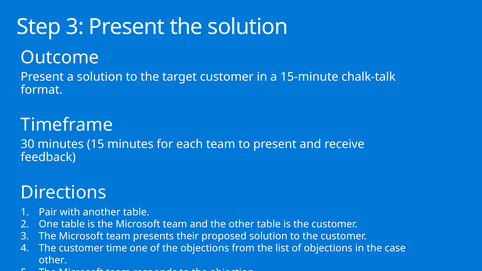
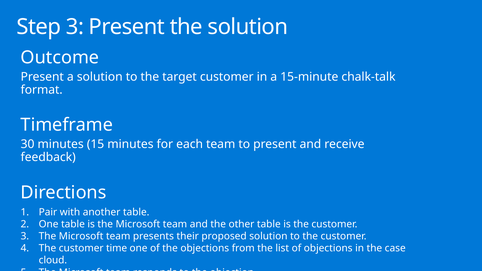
other at (53, 260): other -> cloud
